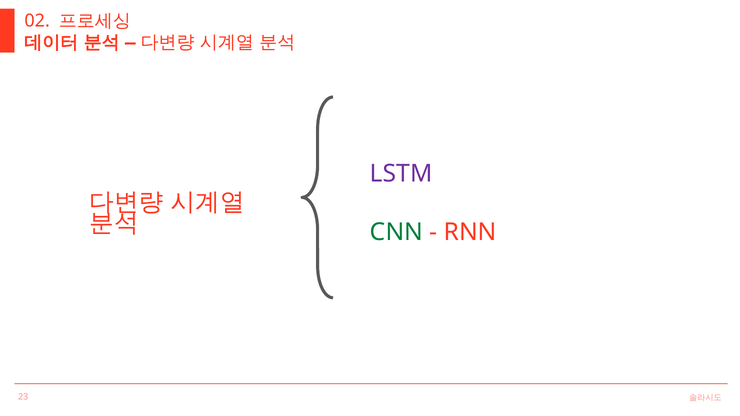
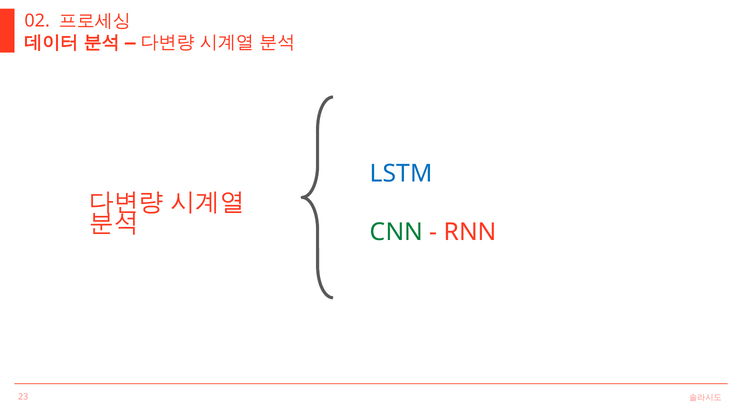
LSTM colour: purple -> blue
